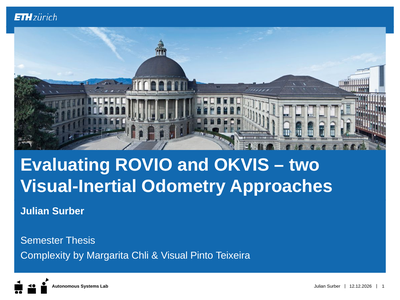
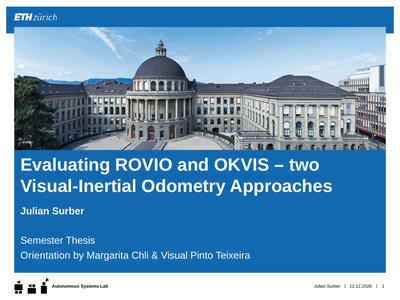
Complexity: Complexity -> Orientation
